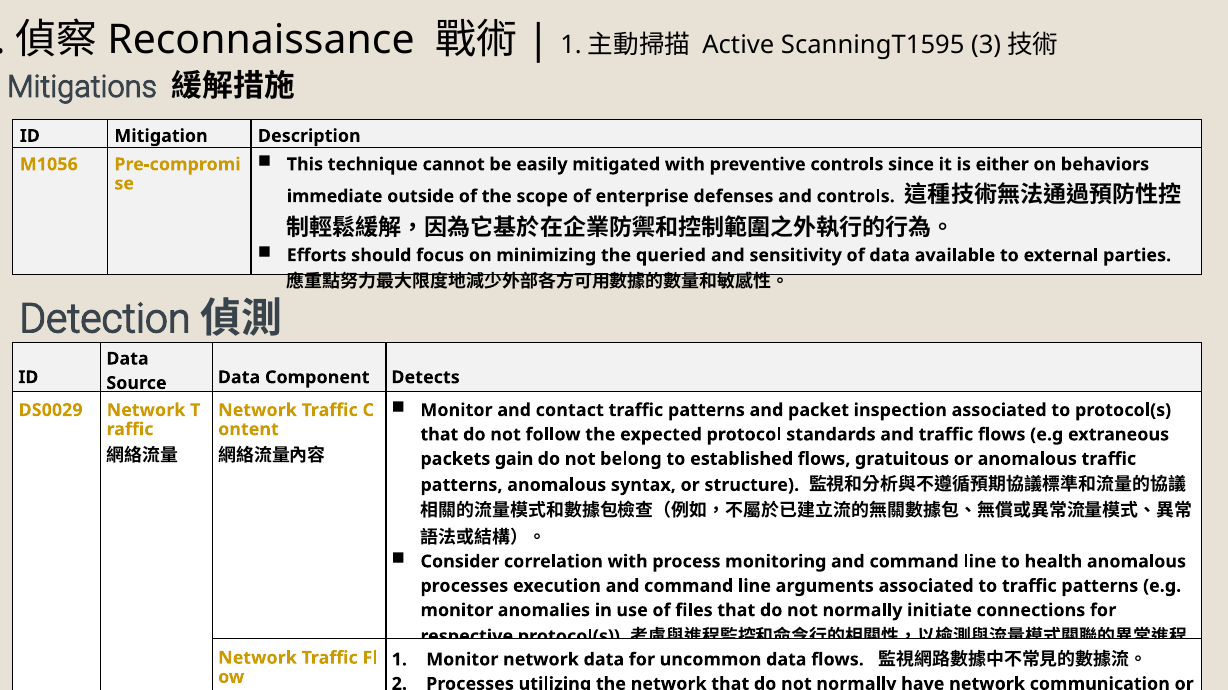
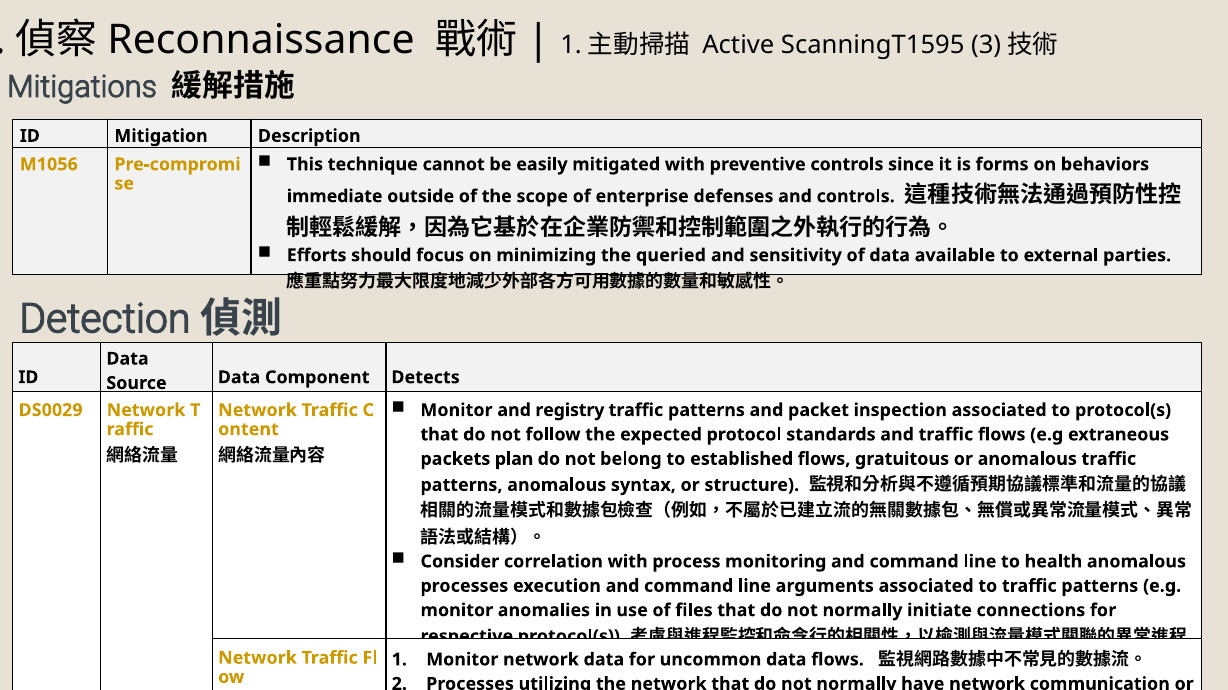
either: either -> forms
contact: contact -> registry
gain: gain -> plan
